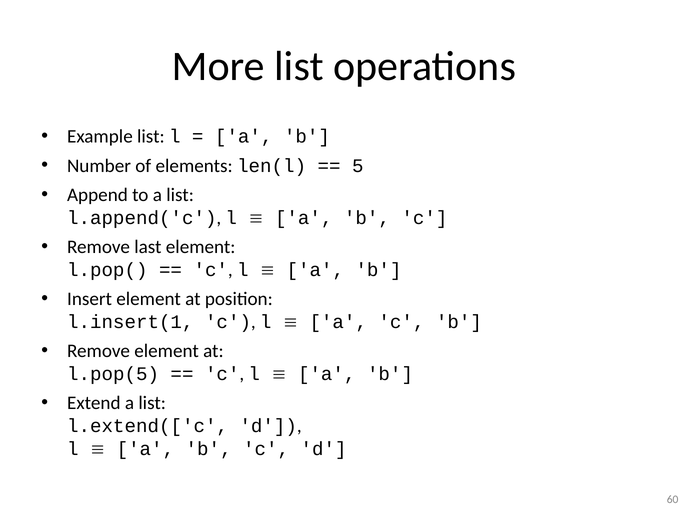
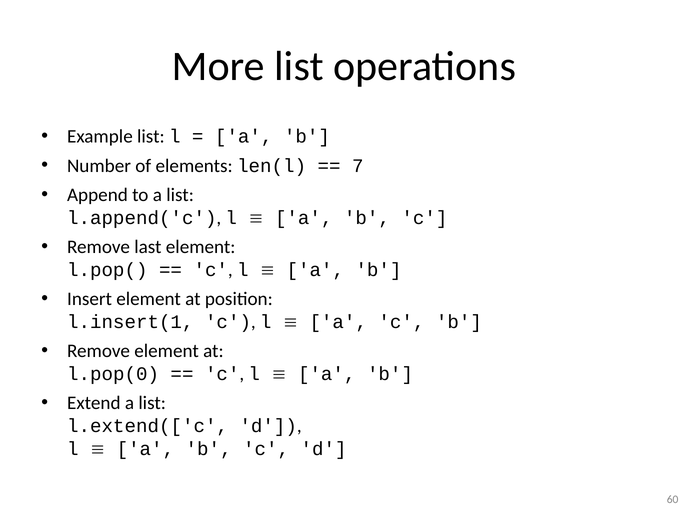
5: 5 -> 7
l.pop(5: l.pop(5 -> l.pop(0
